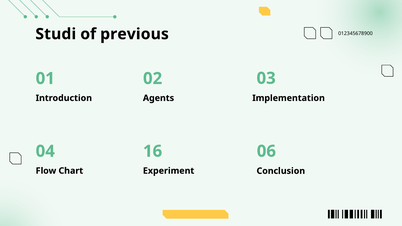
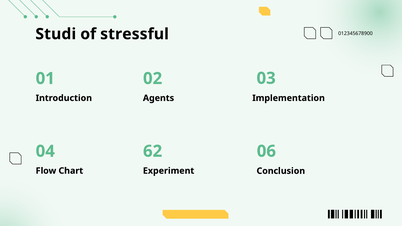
previous: previous -> stressful
16: 16 -> 62
